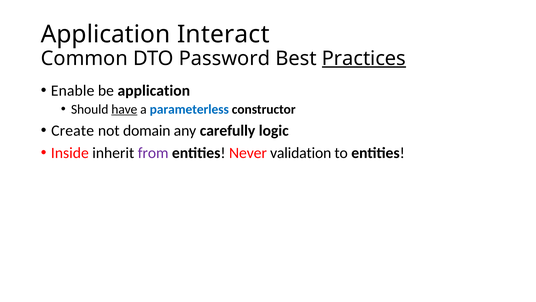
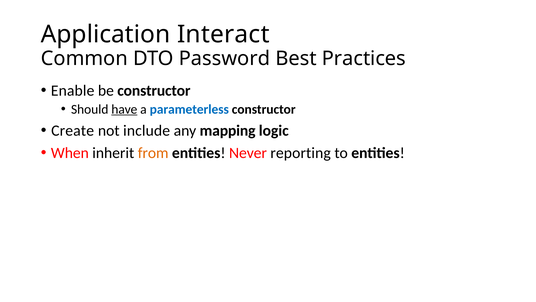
Practices underline: present -> none
be application: application -> constructor
domain: domain -> include
carefully: carefully -> mapping
Inside: Inside -> When
from colour: purple -> orange
validation: validation -> reporting
